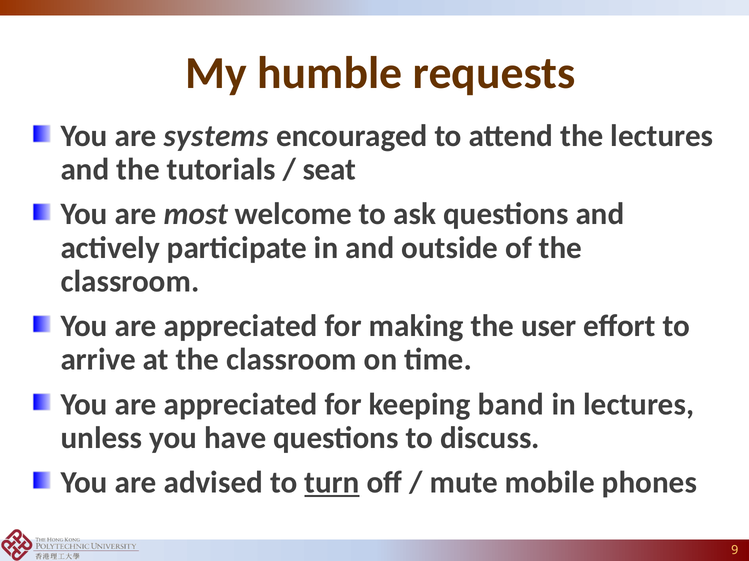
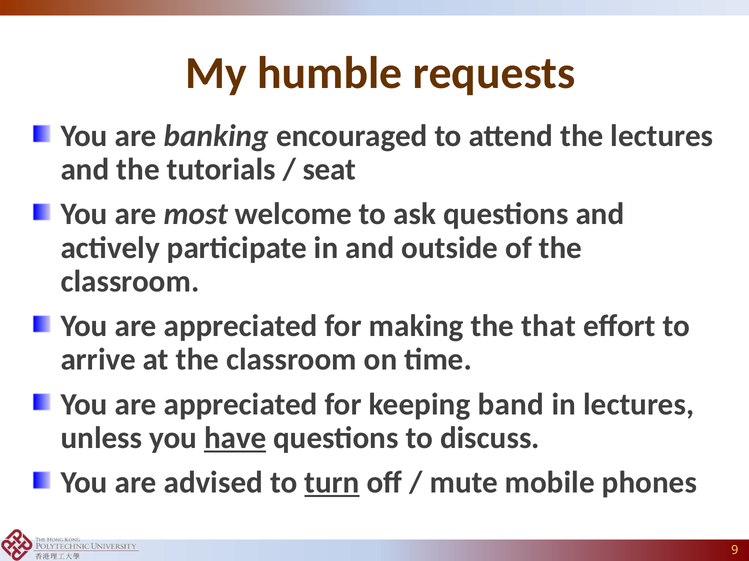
systems: systems -> banking
user: user -> that
have underline: none -> present
